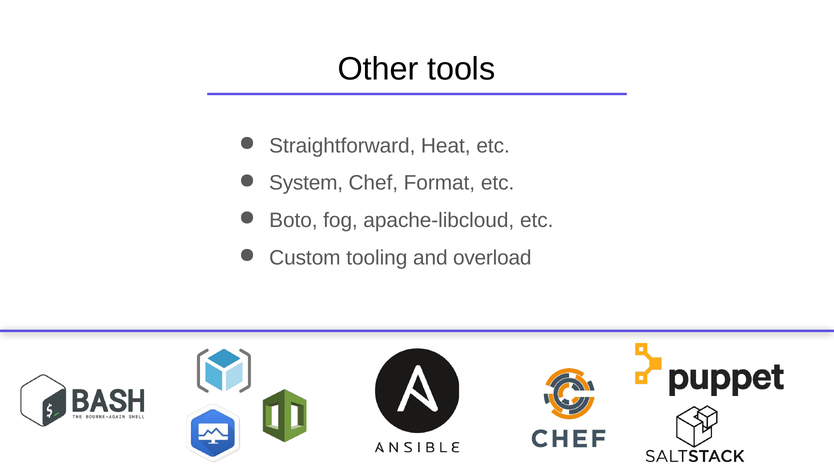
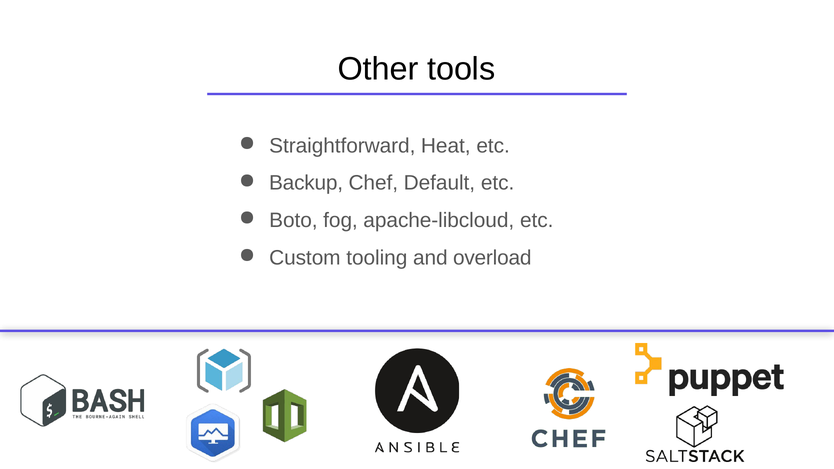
System: System -> Backup
Format: Format -> Default
